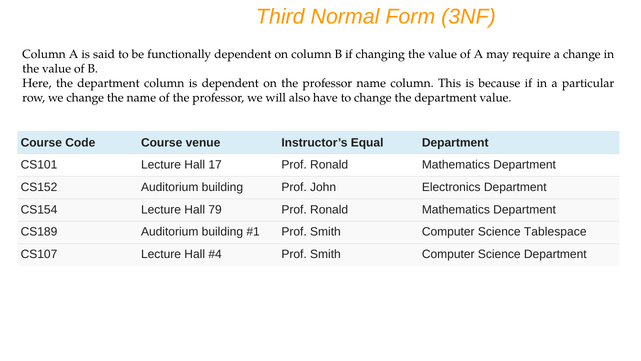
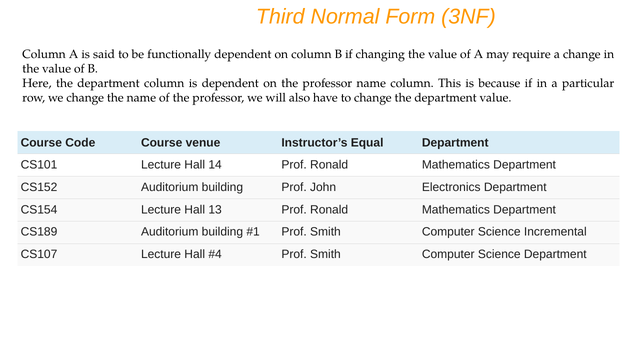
17: 17 -> 14
79: 79 -> 13
Tablespace: Tablespace -> Incremental
